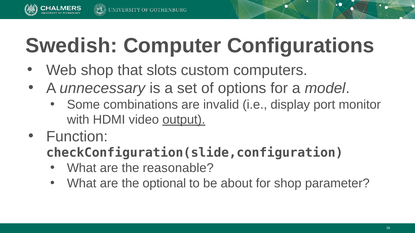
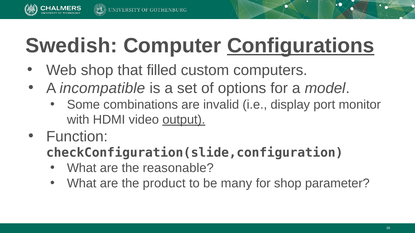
Configurations underline: none -> present
slots: slots -> filled
unnecessary: unnecessary -> incompatible
optional: optional -> product
about: about -> many
